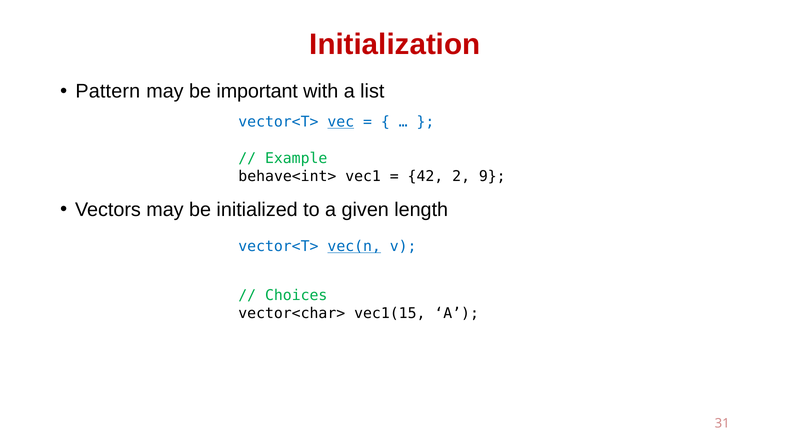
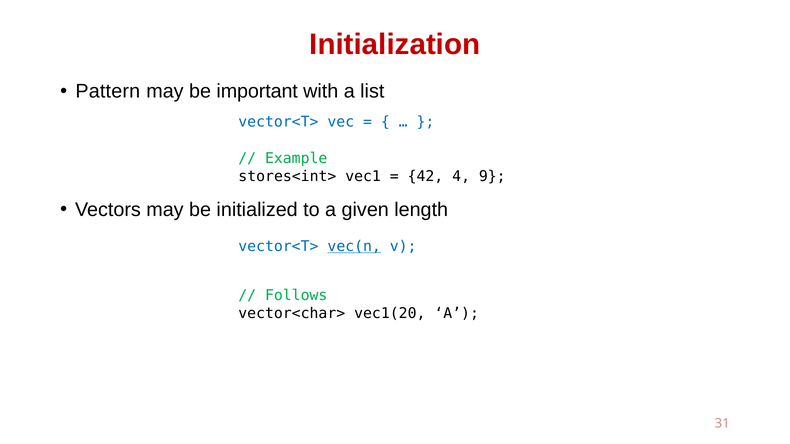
vec underline: present -> none
behave<int>: behave<int> -> stores<int>
2: 2 -> 4
Choices: Choices -> Follows
vec1(15: vec1(15 -> vec1(20
